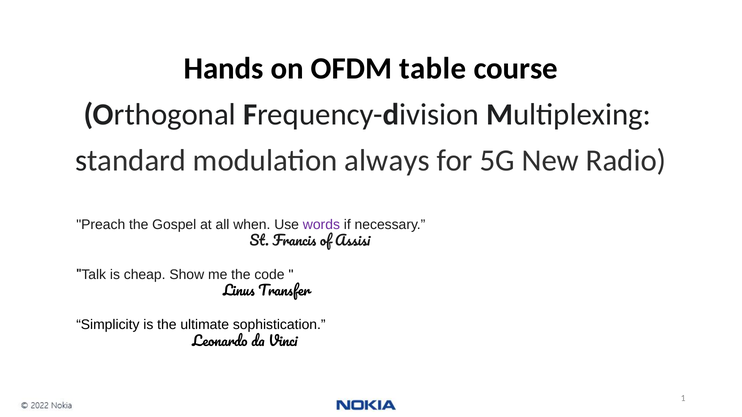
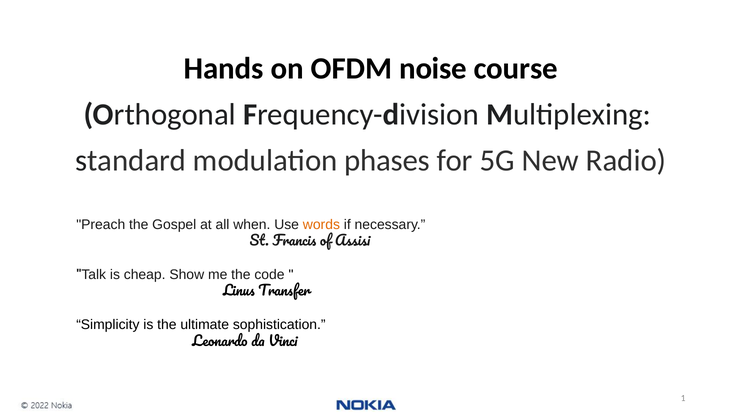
table: table -> noise
always: always -> phases
words colour: purple -> orange
